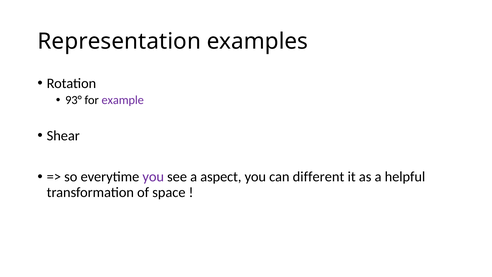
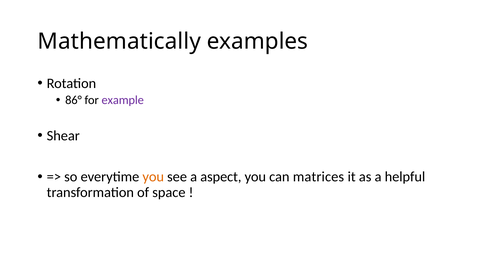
Representation: Representation -> Mathematically
93°: 93° -> 86°
you at (153, 177) colour: purple -> orange
different: different -> matrices
